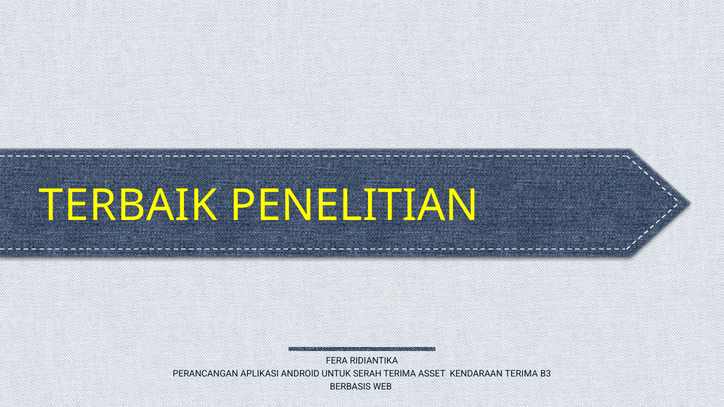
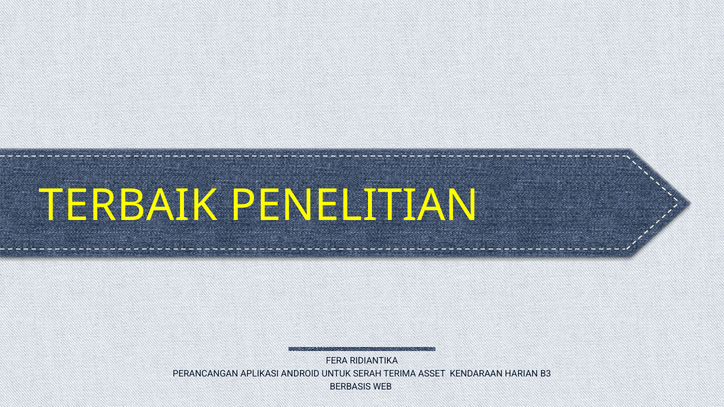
KENDARAAN TERIMA: TERIMA -> HARIAN
